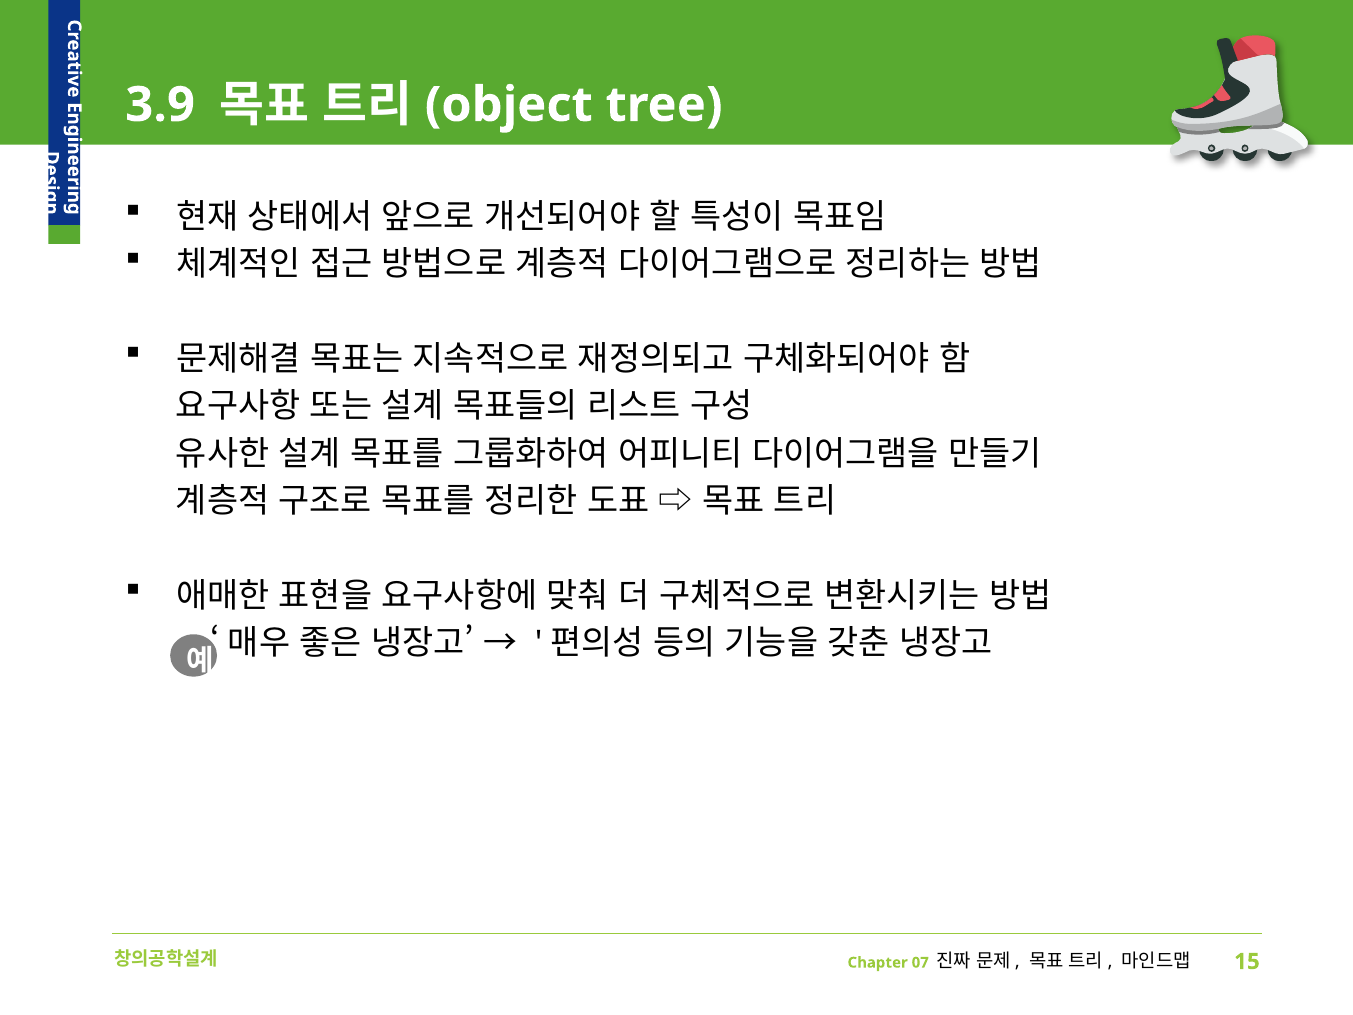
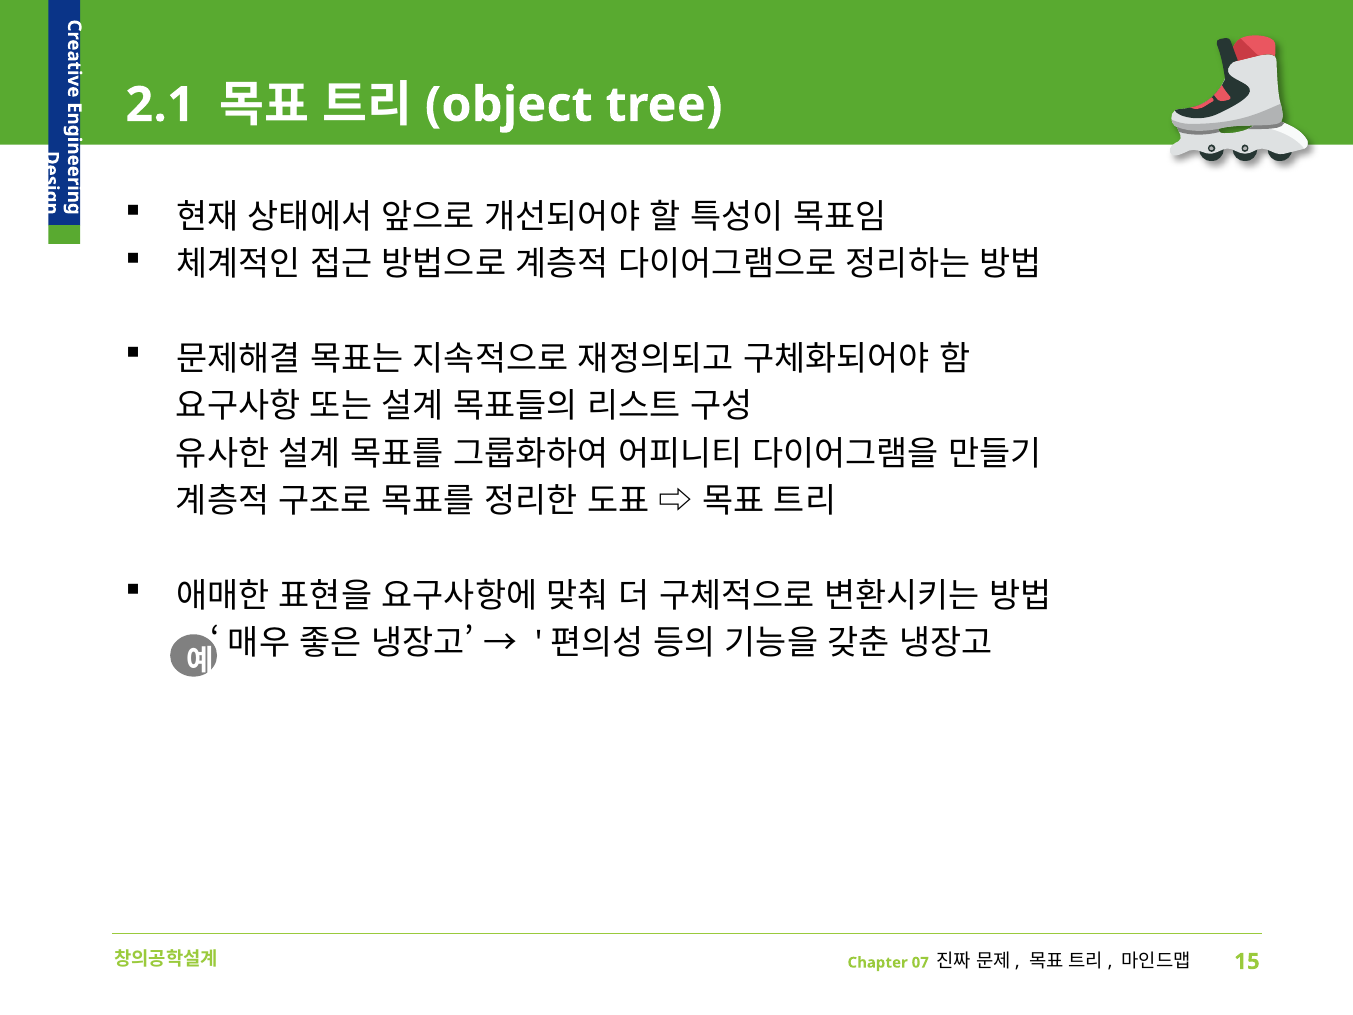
3.9: 3.9 -> 2.1
